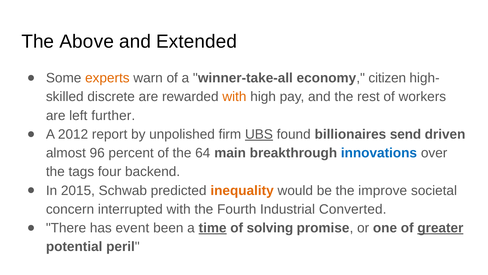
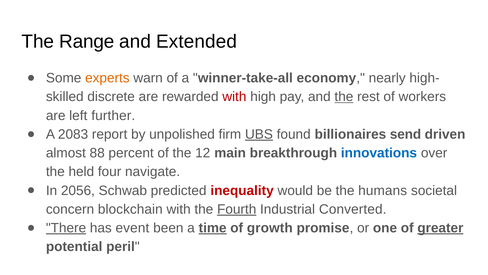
Above: Above -> Range
citizen: citizen -> nearly
with at (234, 97) colour: orange -> red
the at (344, 97) underline: none -> present
2012: 2012 -> 2083
96: 96 -> 88
64: 64 -> 12
tags: tags -> held
backend: backend -> navigate
2015: 2015 -> 2056
inequality colour: orange -> red
improve: improve -> humans
interrupted: interrupted -> blockchain
Fourth underline: none -> present
There underline: none -> present
solving: solving -> growth
